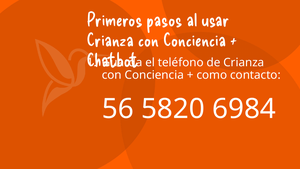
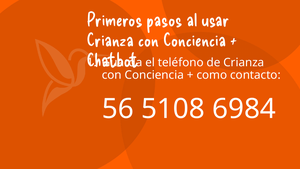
5820: 5820 -> 5108
